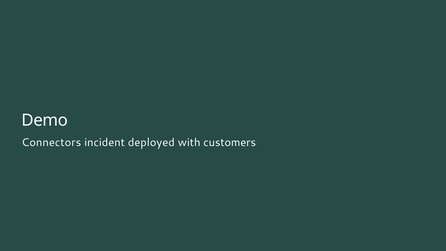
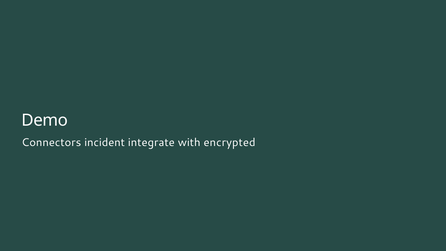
deployed: deployed -> integrate
customers: customers -> encrypted
